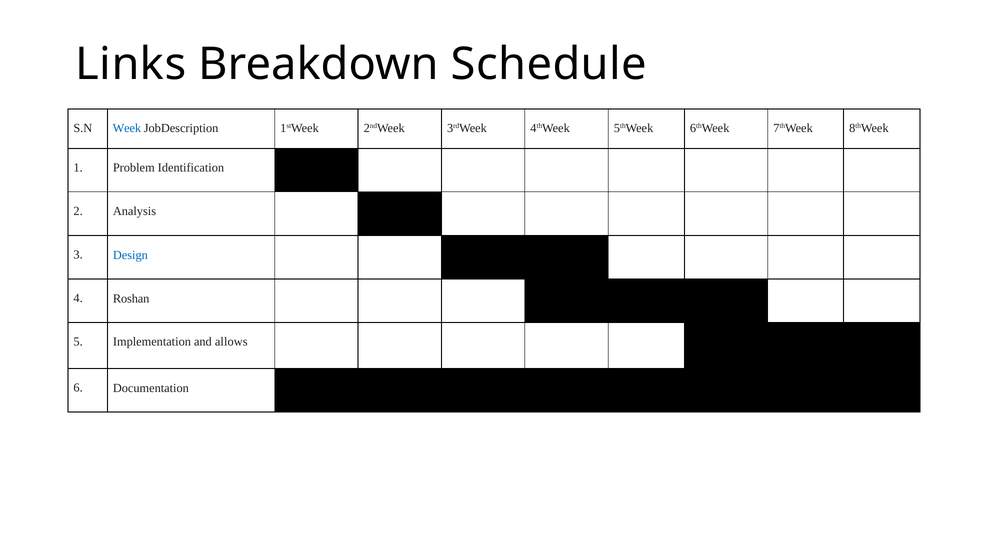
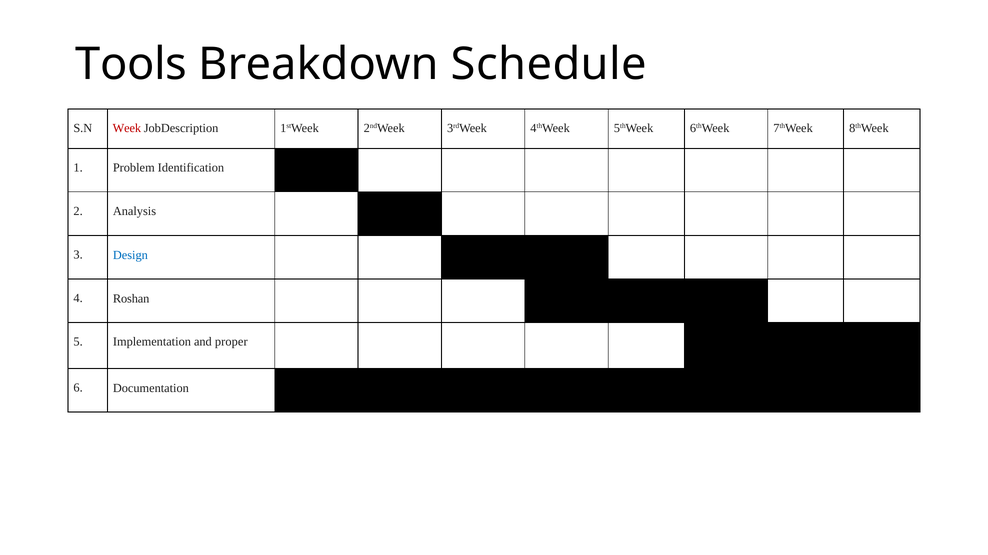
Links: Links -> Tools
Week colour: blue -> red
allows: allows -> proper
